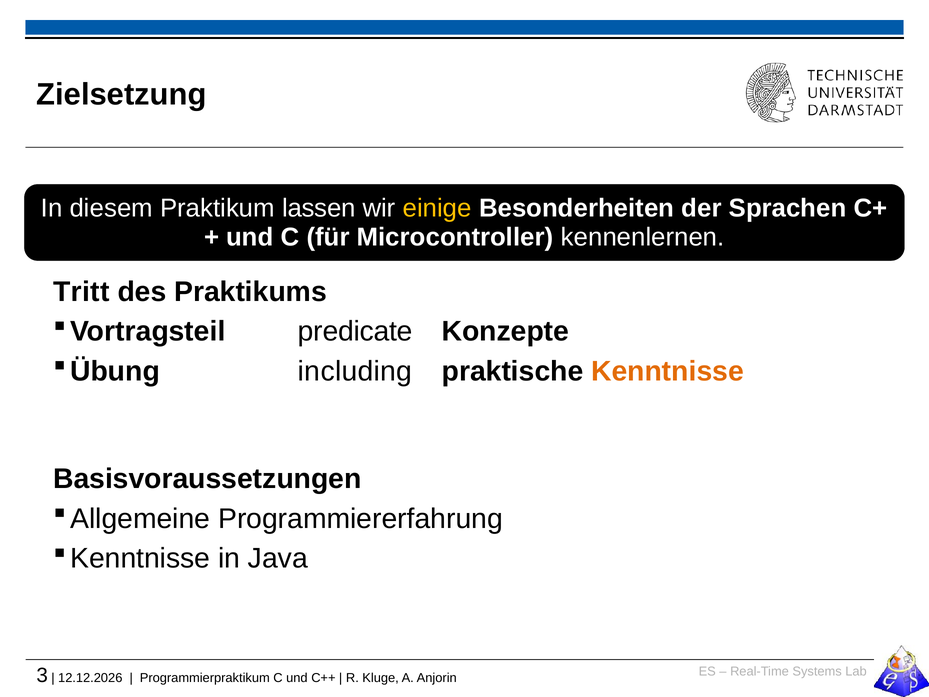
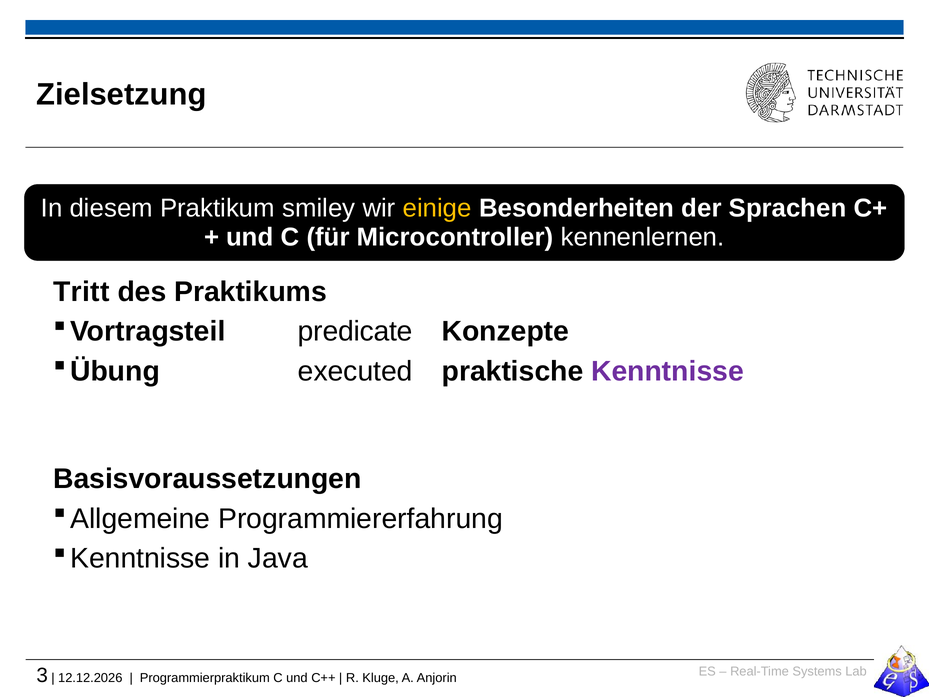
lassen: lassen -> smiley
including: including -> executed
Kenntnisse colour: orange -> purple
